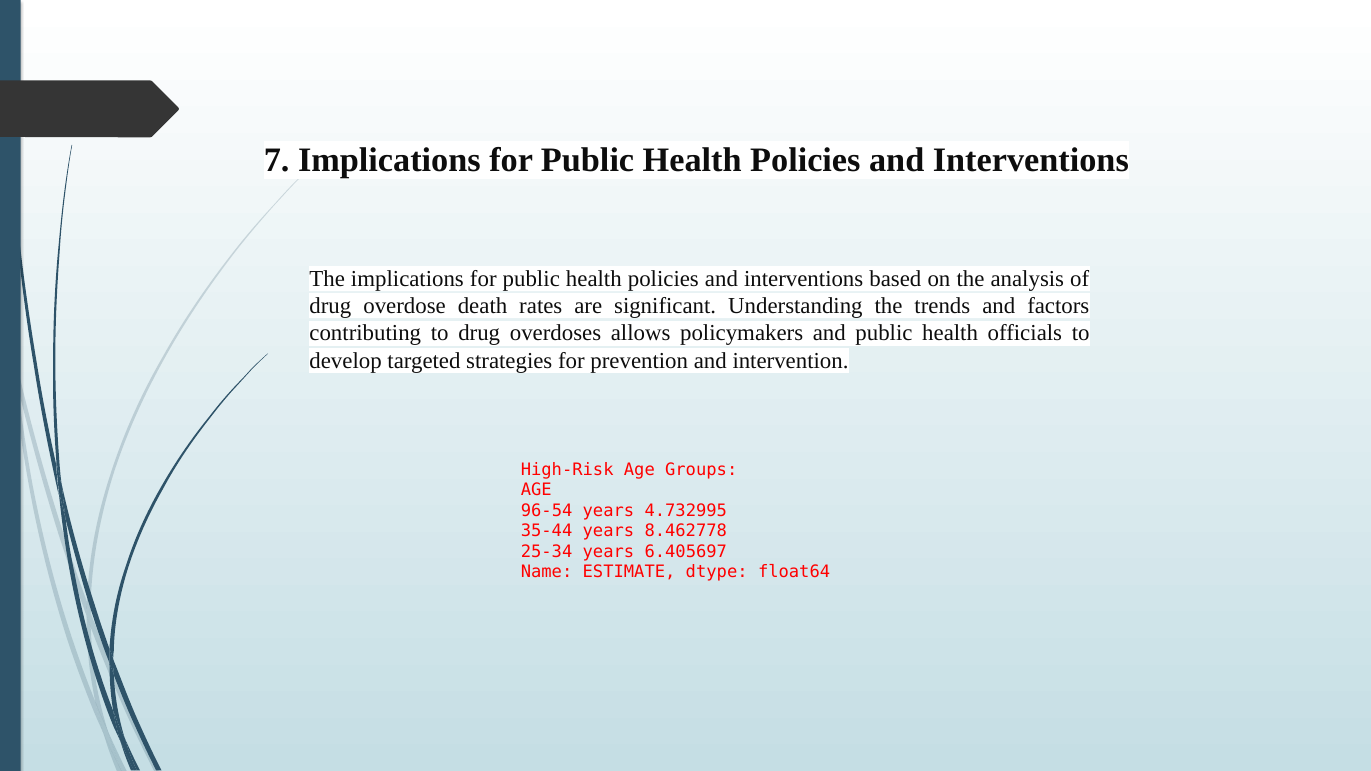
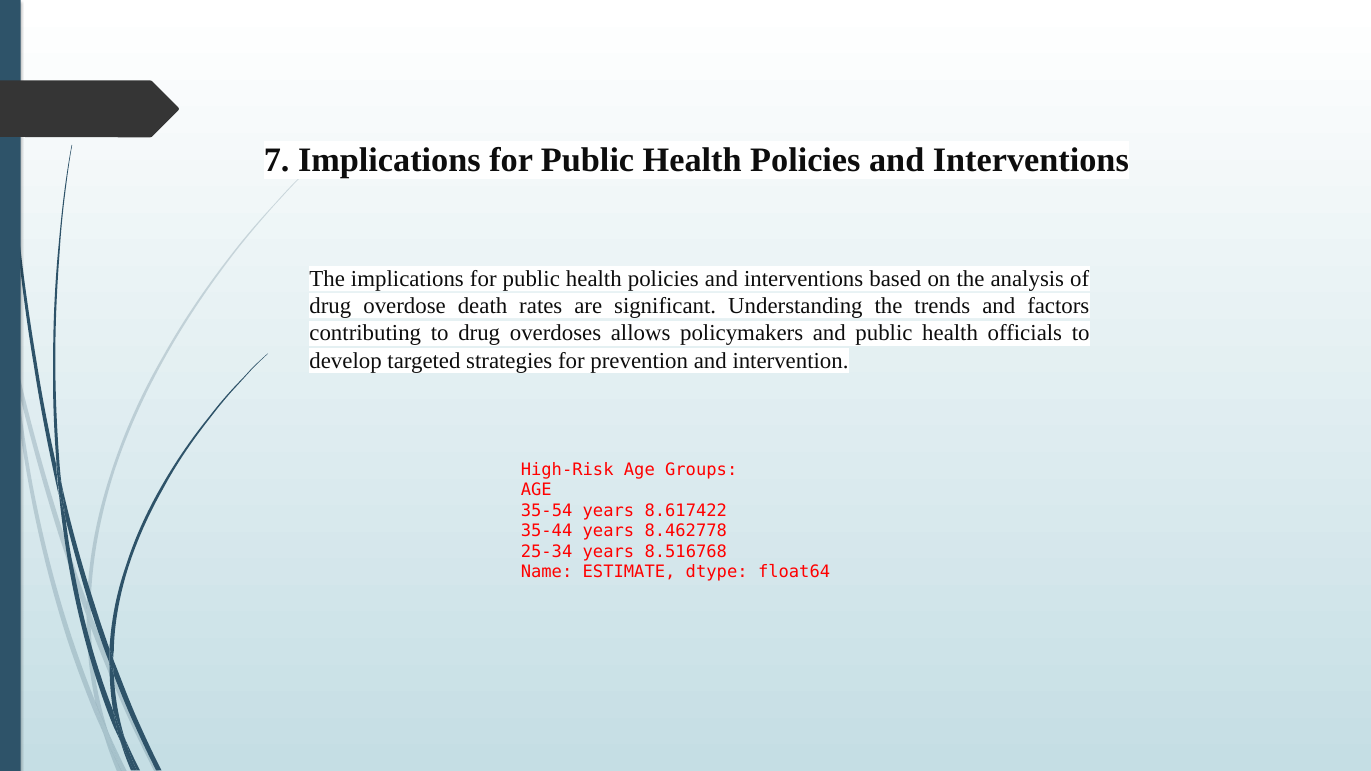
96-54: 96-54 -> 35-54
4.732995: 4.732995 -> 8.617422
6.405697: 6.405697 -> 8.516768
